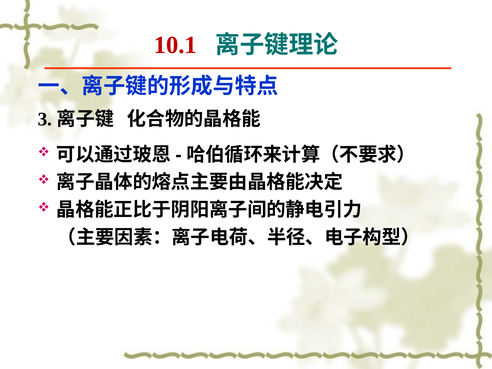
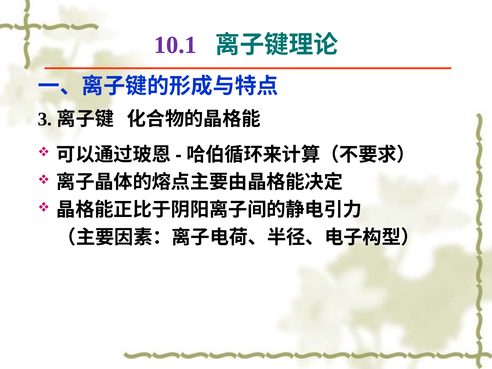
10.1 colour: red -> purple
